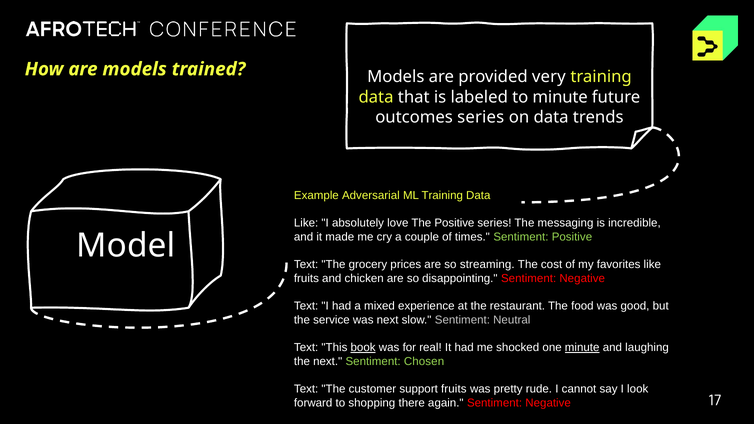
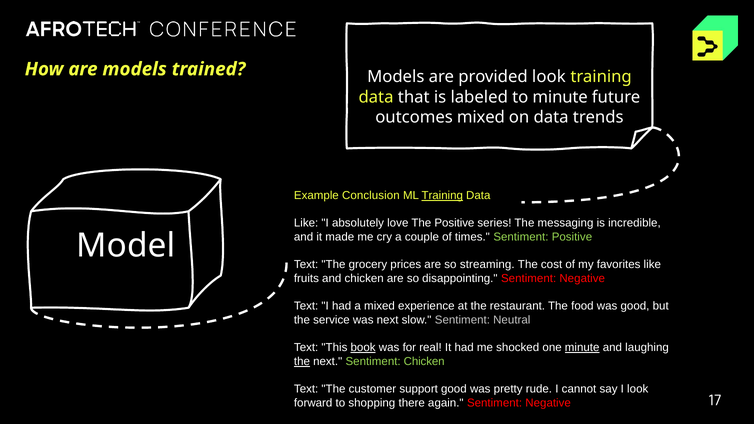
provided very: very -> look
outcomes series: series -> mixed
Adversarial: Adversarial -> Conclusion
Training at (442, 196) underline: none -> present
the at (302, 362) underline: none -> present
Sentiment Chosen: Chosen -> Chicken
support fruits: fruits -> good
